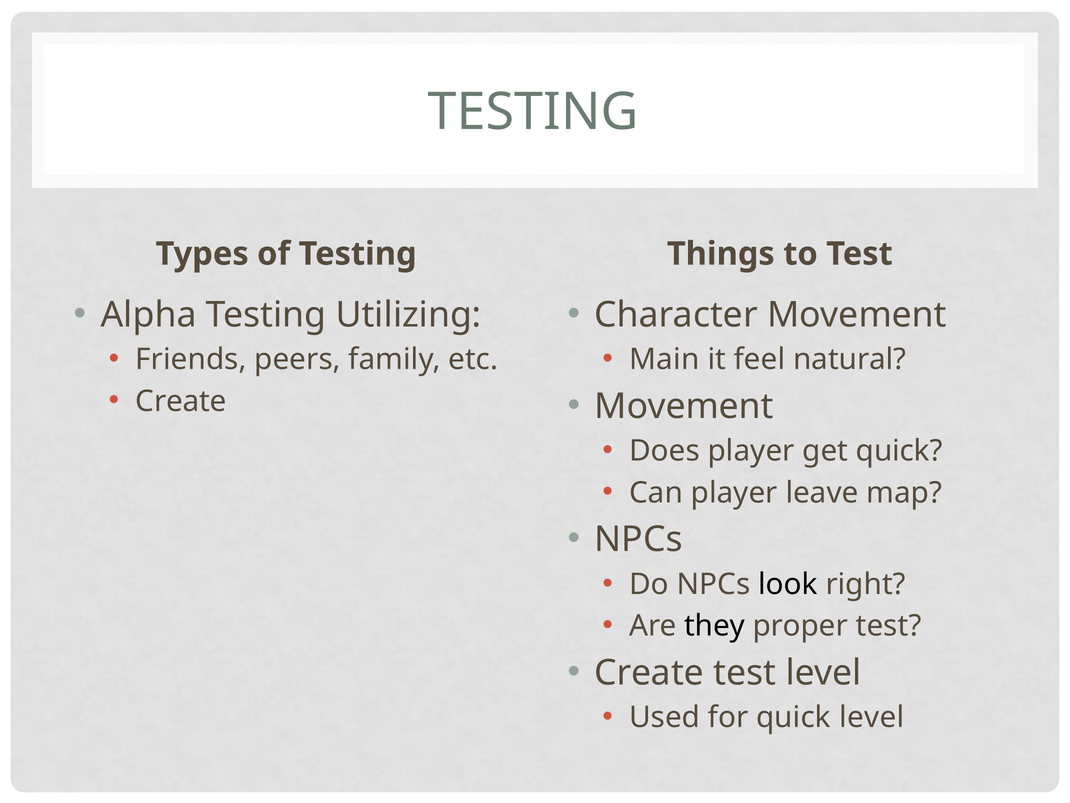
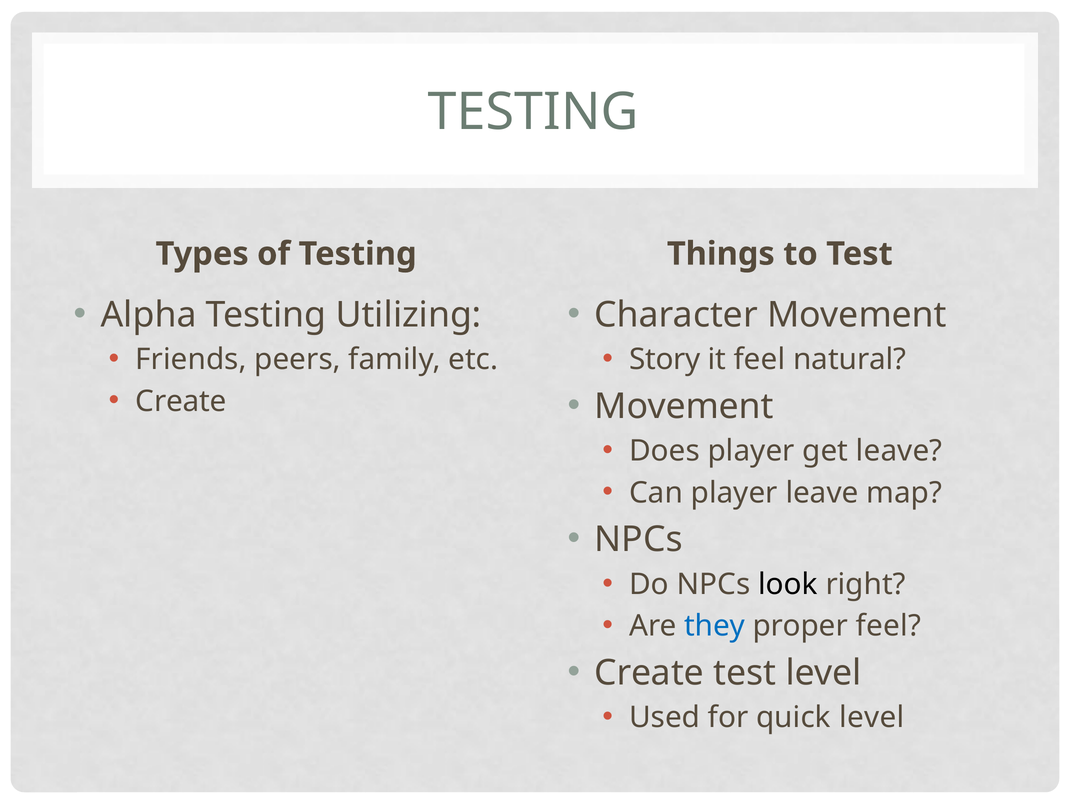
Main: Main -> Story
get quick: quick -> leave
they colour: black -> blue
proper test: test -> feel
